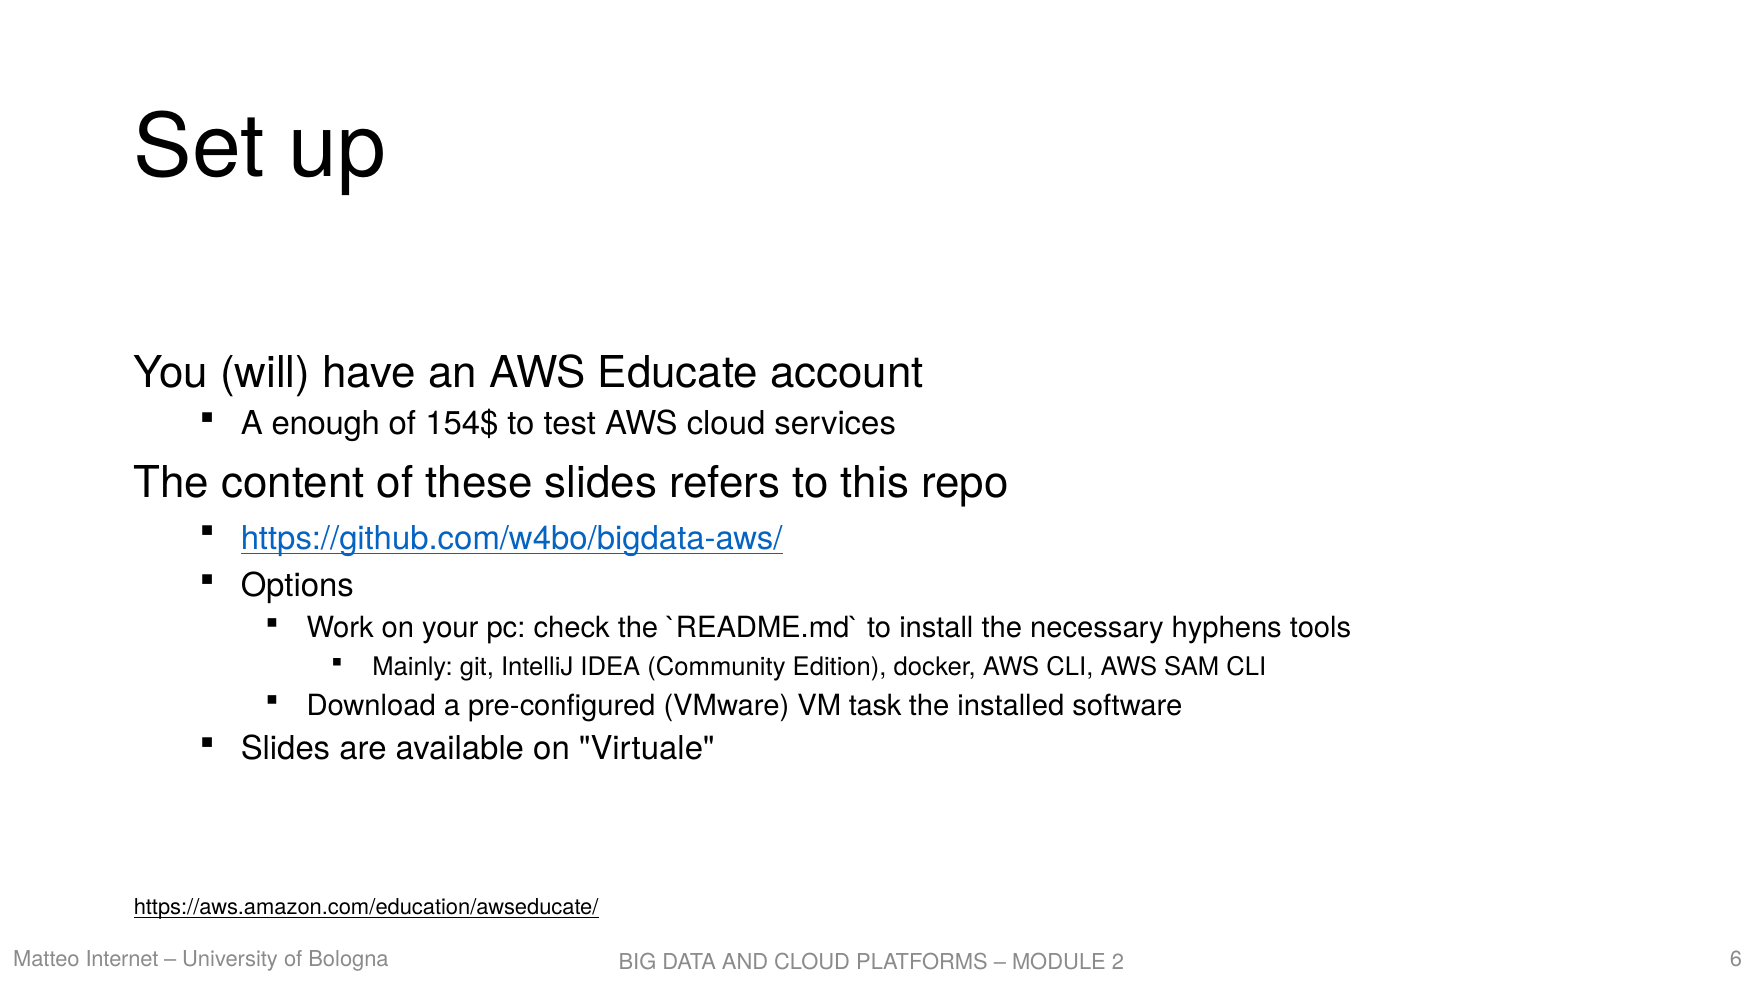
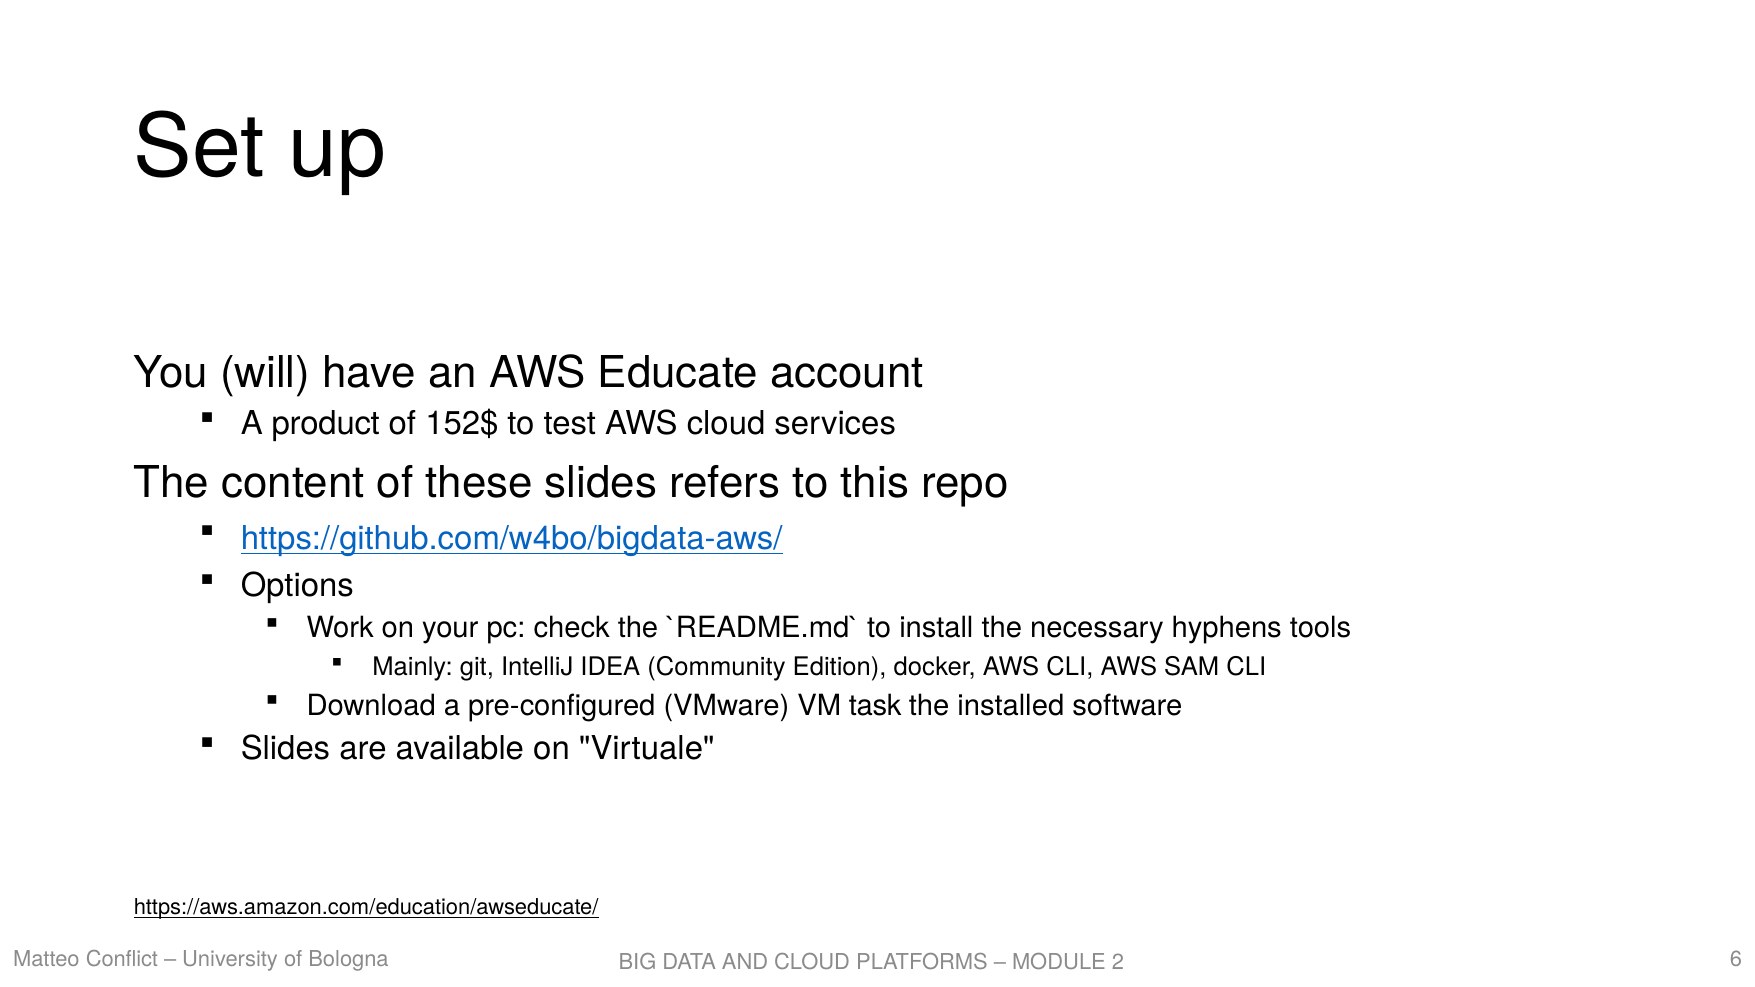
enough: enough -> product
154$: 154$ -> 152$
Internet: Internet -> Conflict
